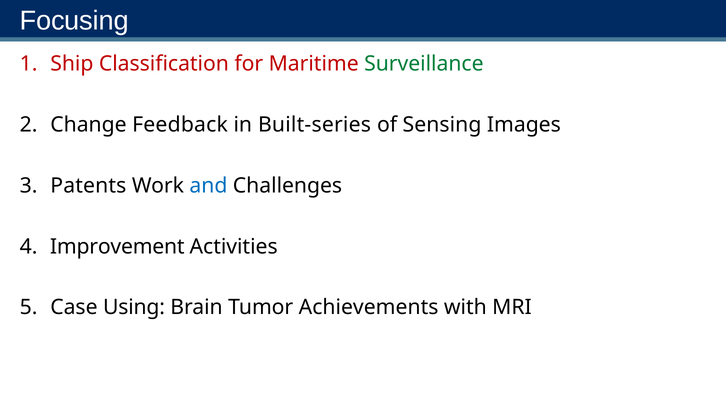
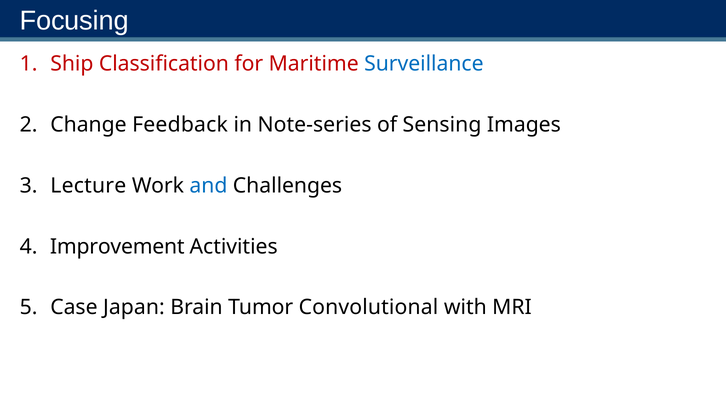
Surveillance colour: green -> blue
Built-series: Built-series -> Note-series
Patents: Patents -> Lecture
Using: Using -> Japan
Achievements: Achievements -> Convolutional
